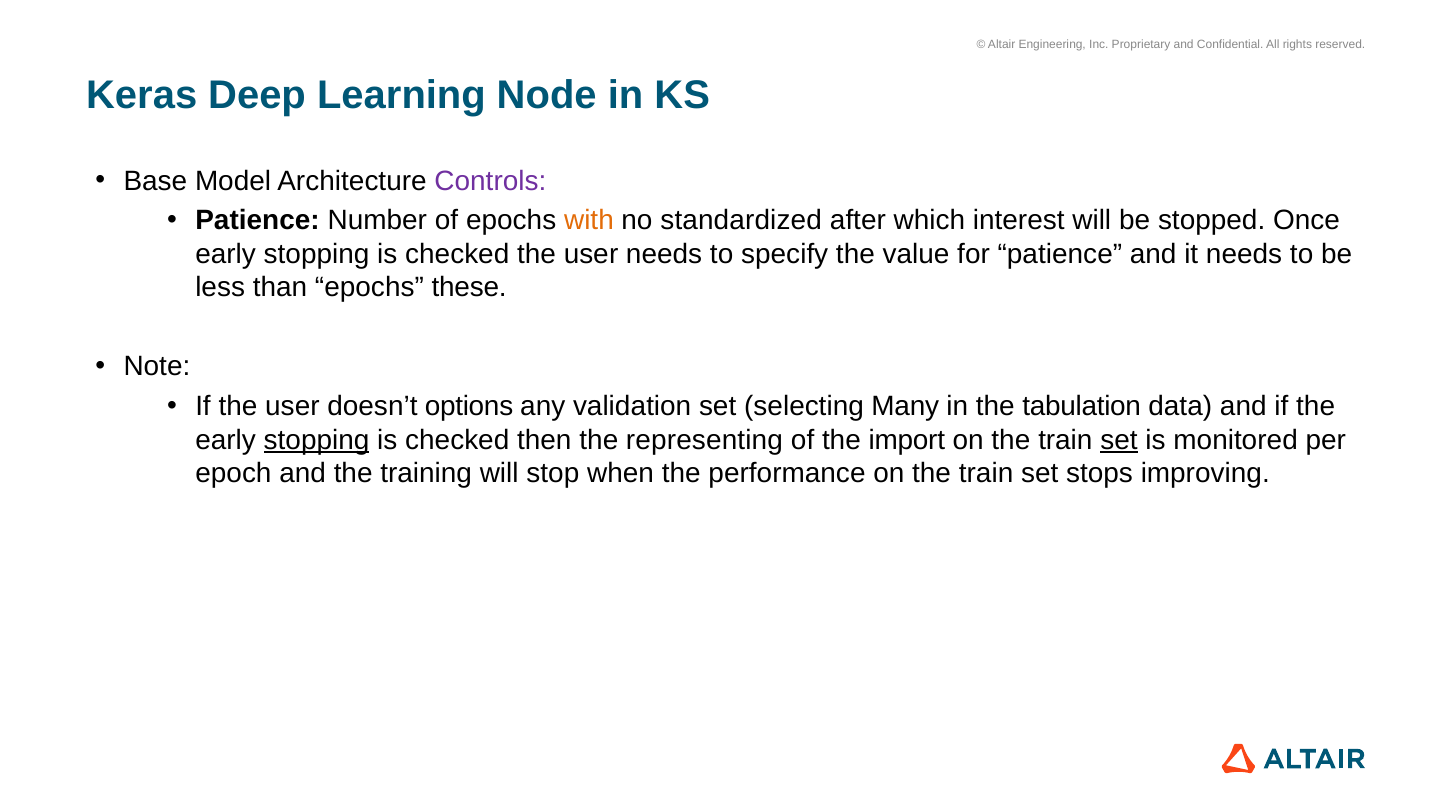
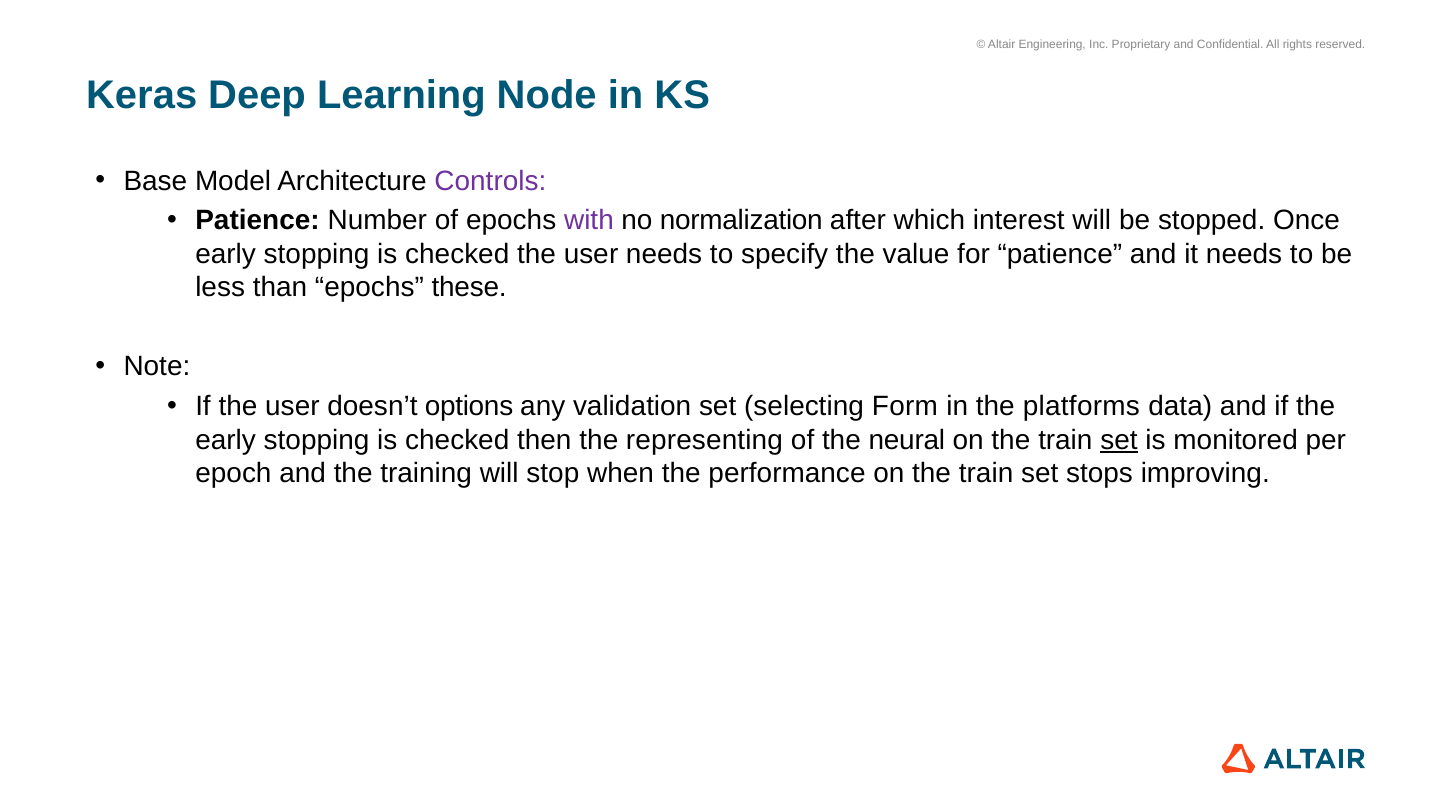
with colour: orange -> purple
standardized: standardized -> normalization
Many: Many -> Form
tabulation: tabulation -> platforms
stopping at (317, 440) underline: present -> none
import: import -> neural
